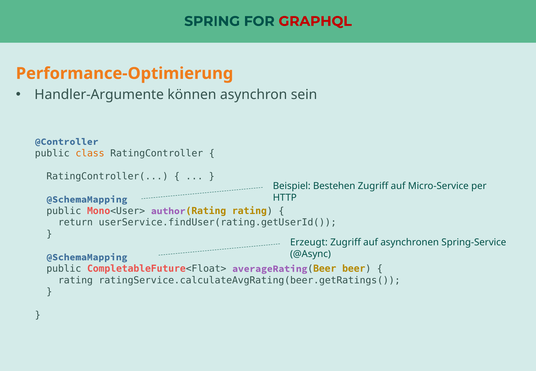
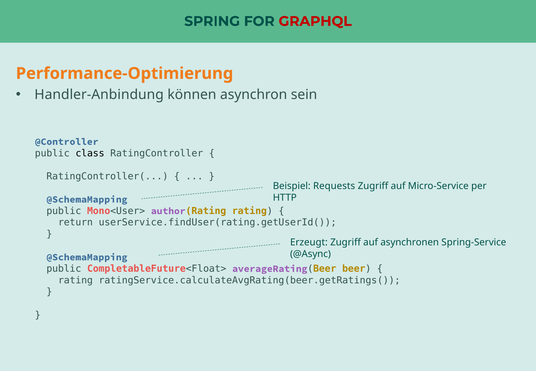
Handler-Argumente: Handler-Argumente -> Handler-Anbindung
class colour: orange -> black
Bestehen: Bestehen -> Requests
